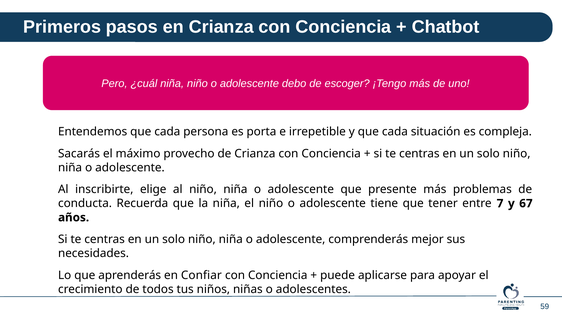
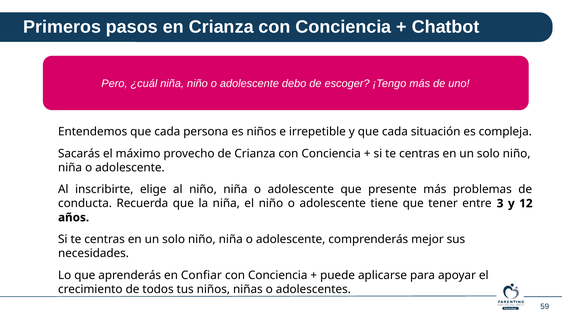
es porta: porta -> niños
7: 7 -> 3
67: 67 -> 12
